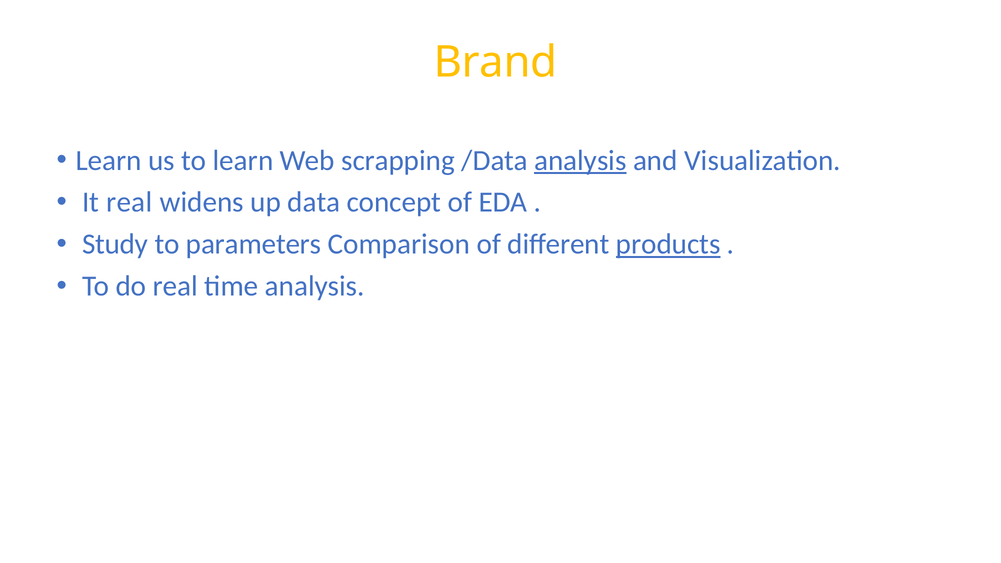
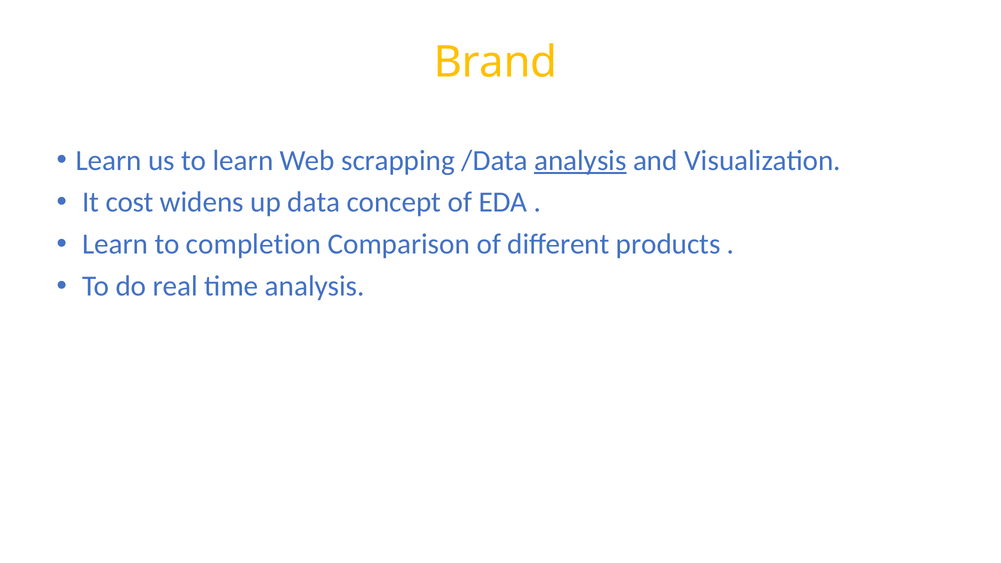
It real: real -> cost
Study at (115, 244): Study -> Learn
parameters: parameters -> completion
products underline: present -> none
